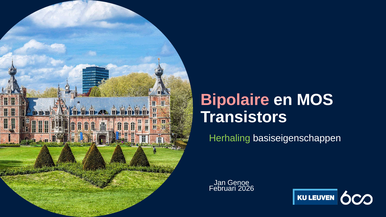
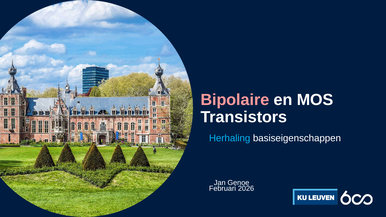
Herhaling colour: light green -> light blue
